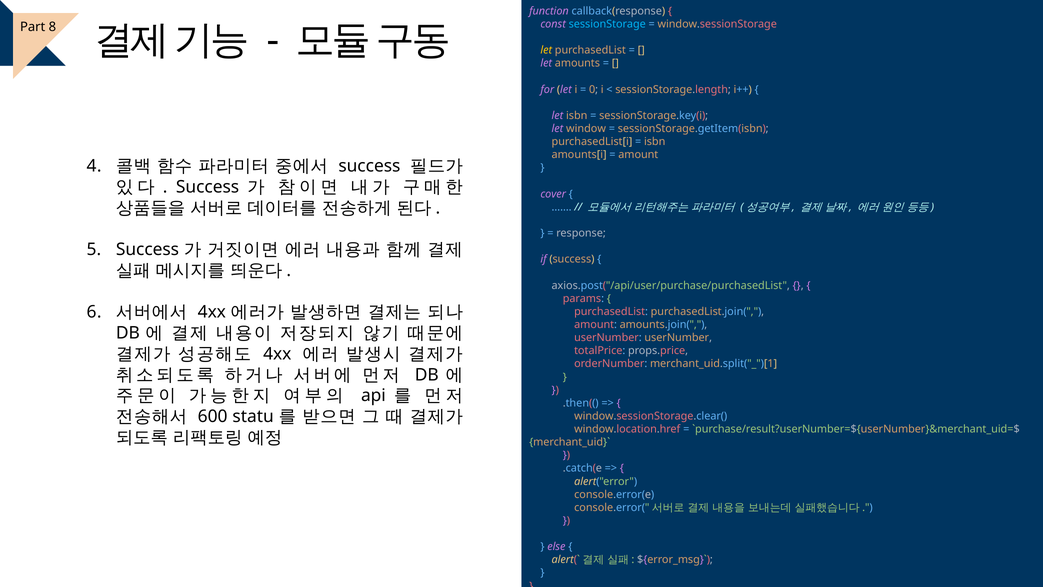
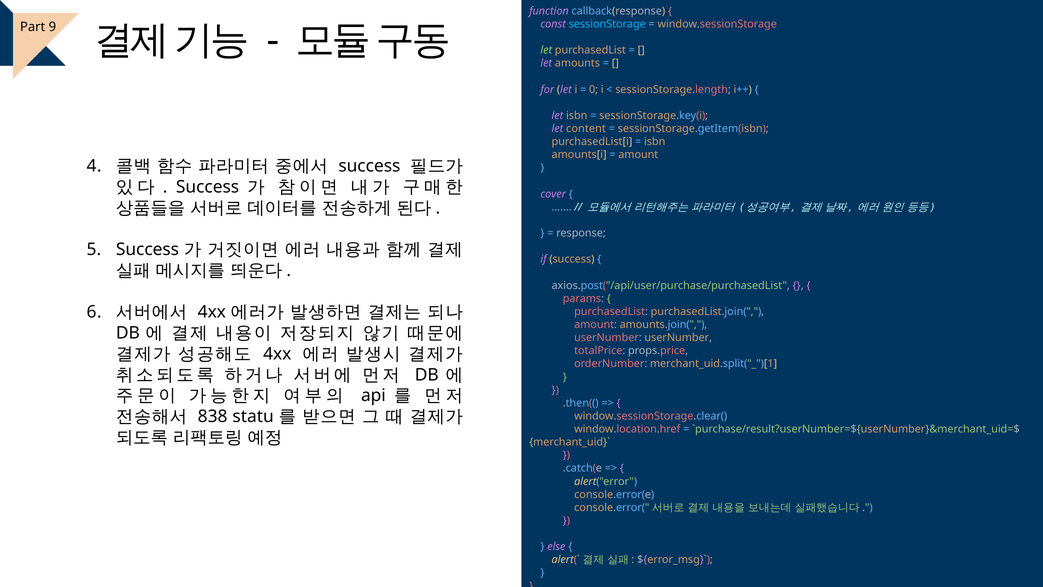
8: 8 -> 9
let at (546, 50) colour: yellow -> light green
window: window -> content
600: 600 -> 838
